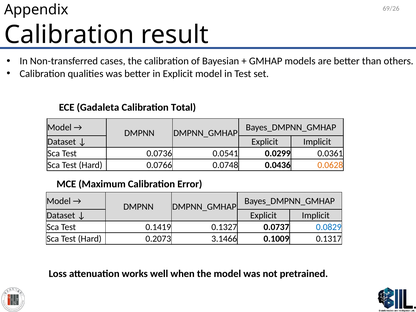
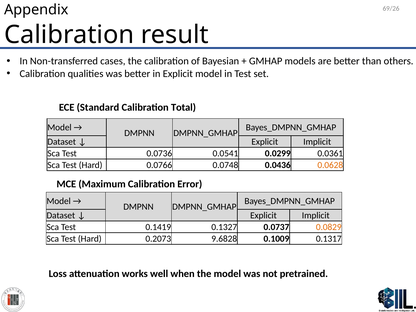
Gadaleta: Gadaleta -> Standard
0.0829 colour: blue -> orange
3.1466: 3.1466 -> 9.6828
